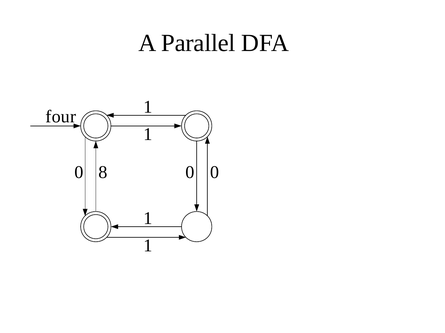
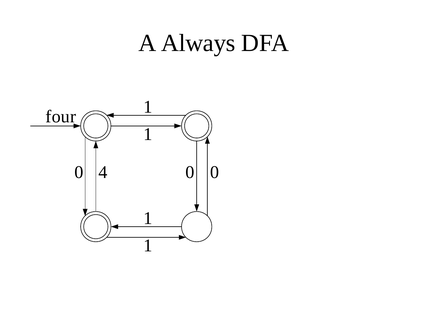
Parallel: Parallel -> Always
8: 8 -> 4
